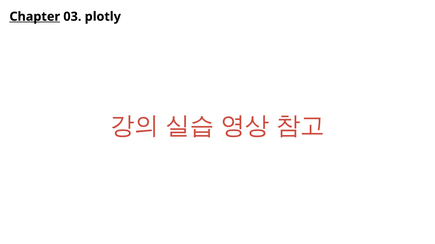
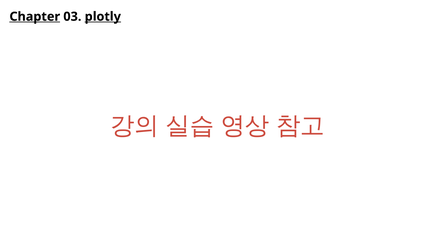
plotly underline: none -> present
